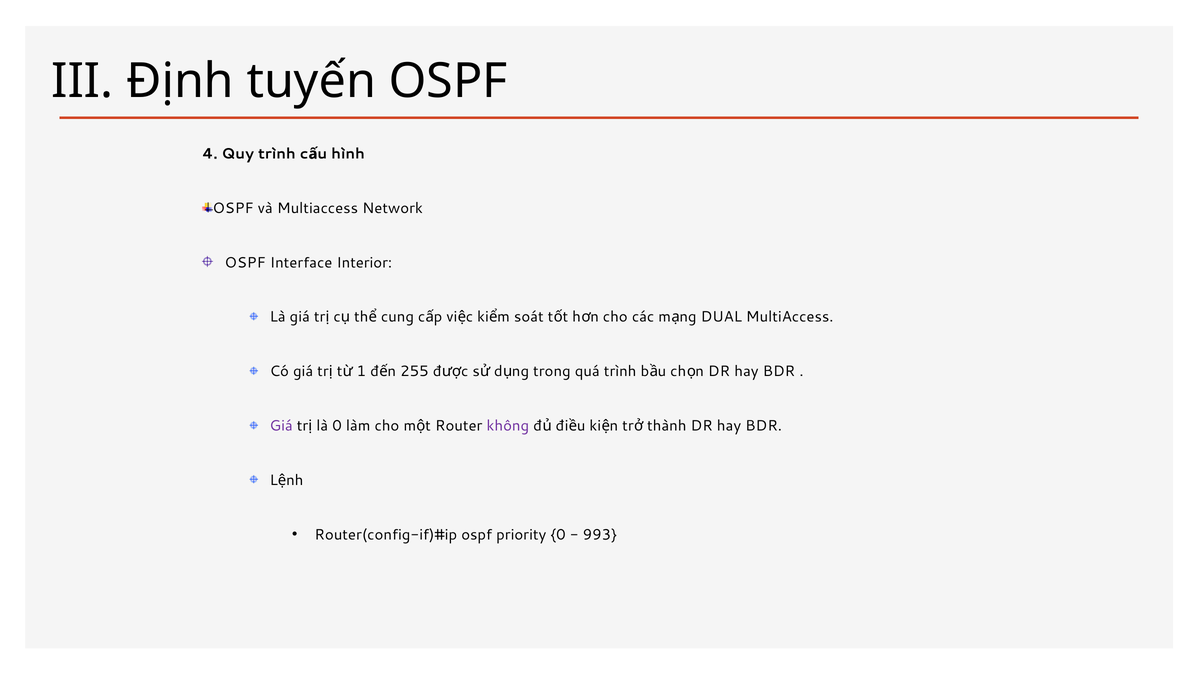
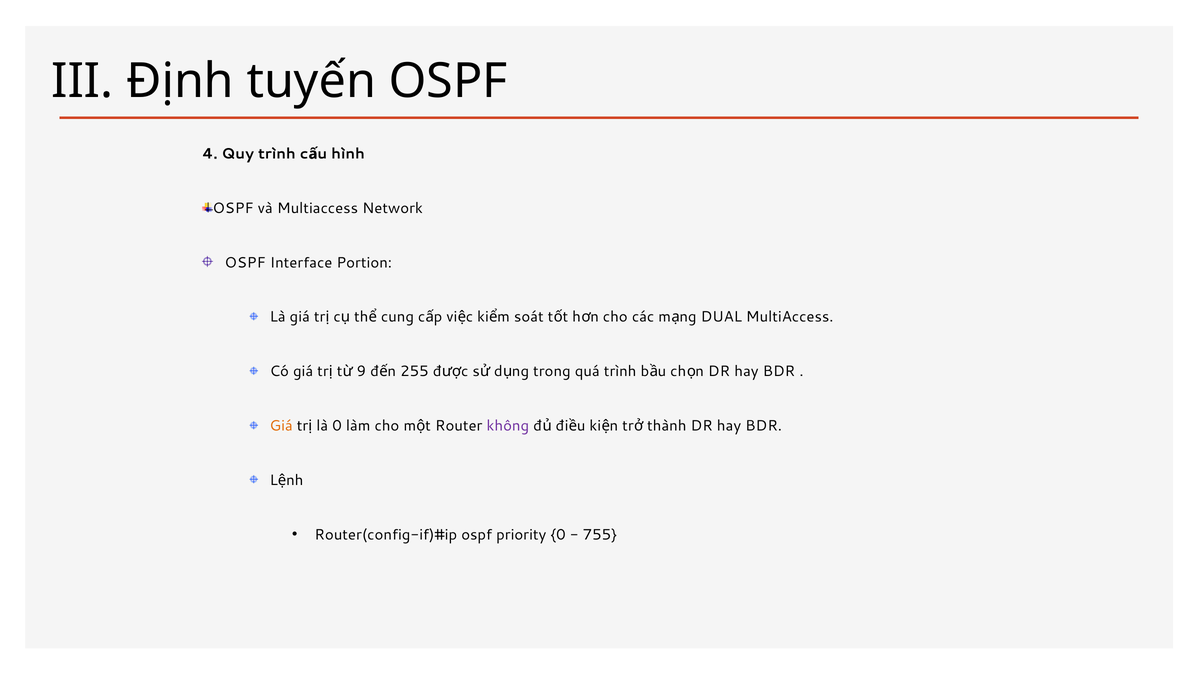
Interior: Interior -> Portion
1: 1 -> 9
Giá at (281, 426) colour: purple -> orange
993: 993 -> 755
